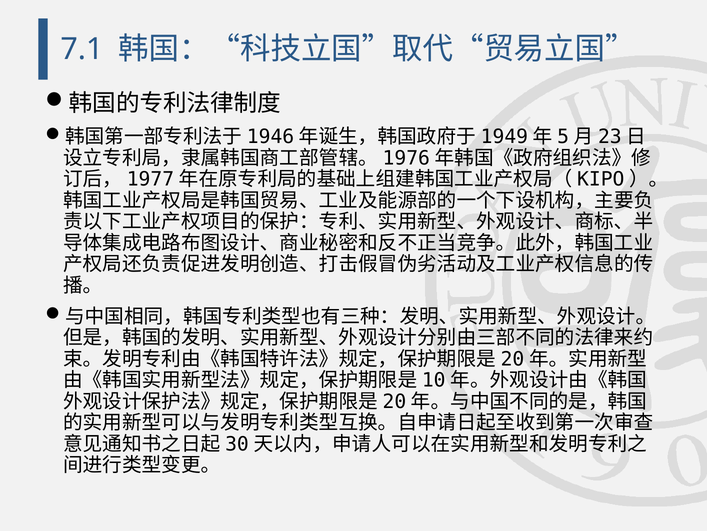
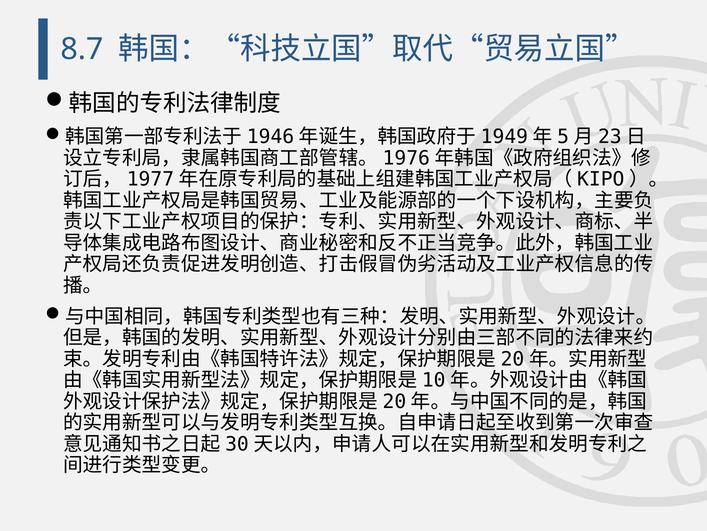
7.1: 7.1 -> 8.7
